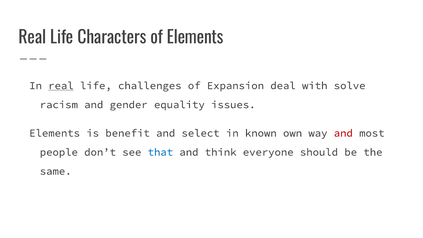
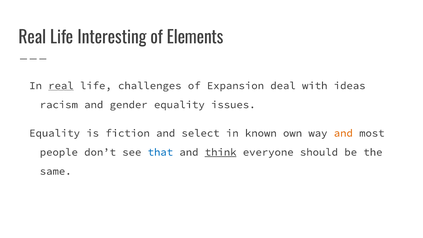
Characters: Characters -> Interesting
solve: solve -> ideas
Elements at (55, 133): Elements -> Equality
benefit: benefit -> fiction
and at (343, 133) colour: red -> orange
think underline: none -> present
